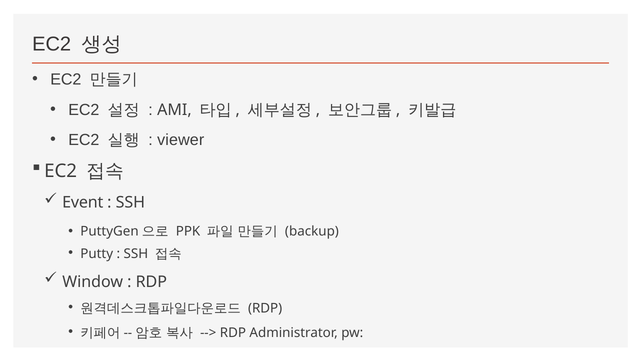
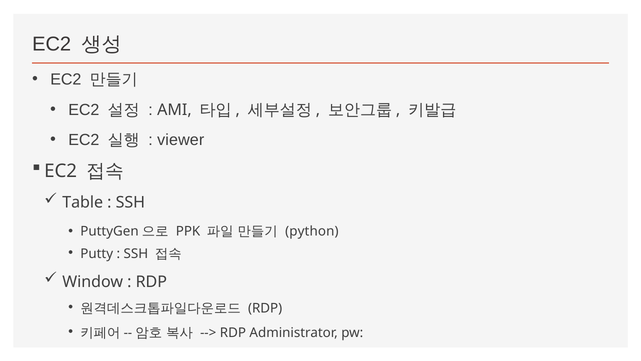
Event: Event -> Table
backup: backup -> python
